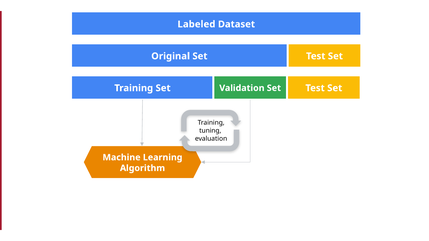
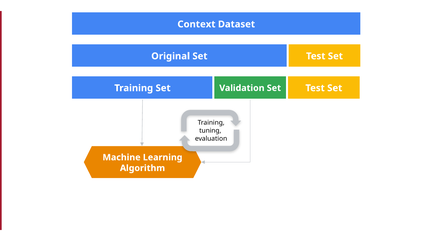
Labeled: Labeled -> Context
